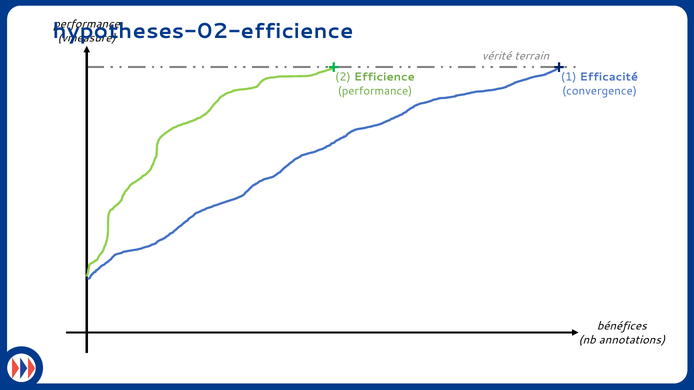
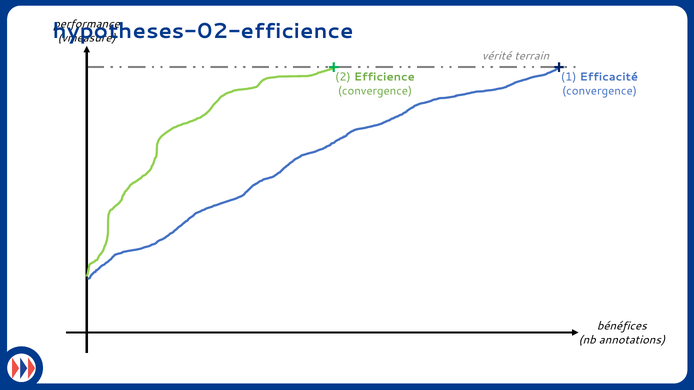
performance at (375, 91): performance -> convergence
